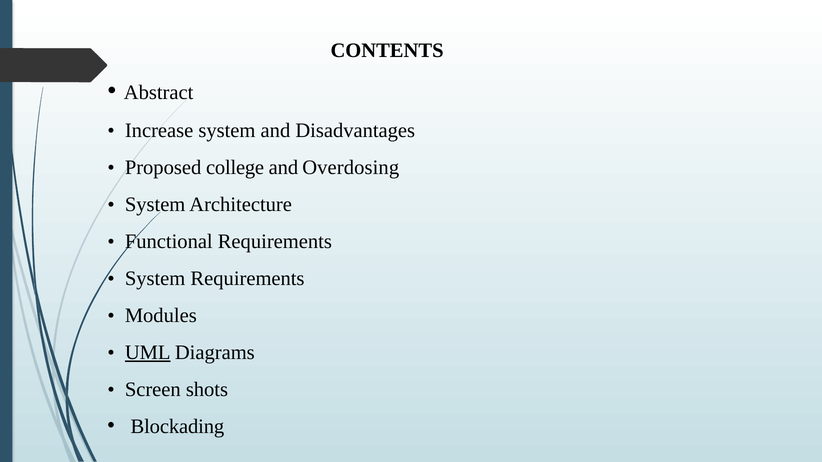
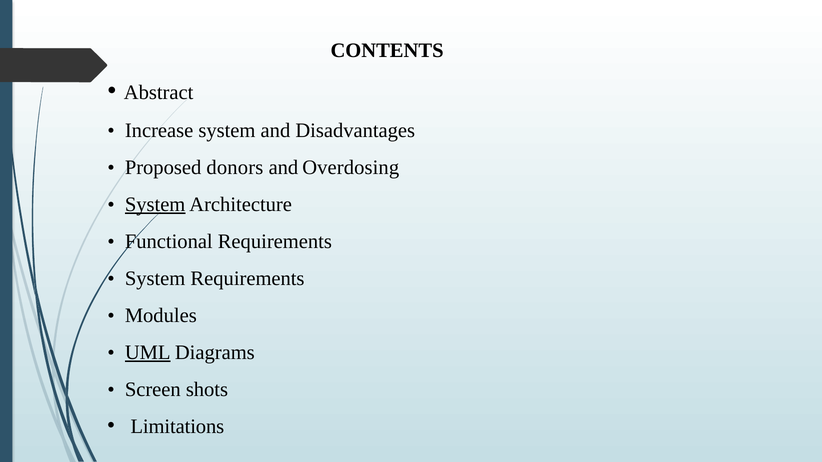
college: college -> donors
System at (155, 205) underline: none -> present
Blockading: Blockading -> Limitations
